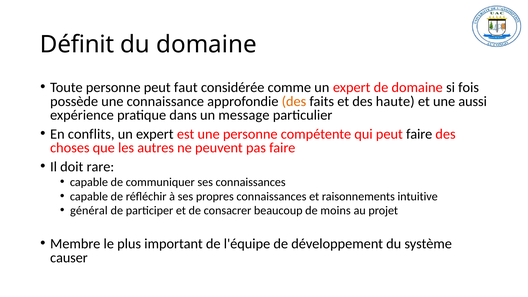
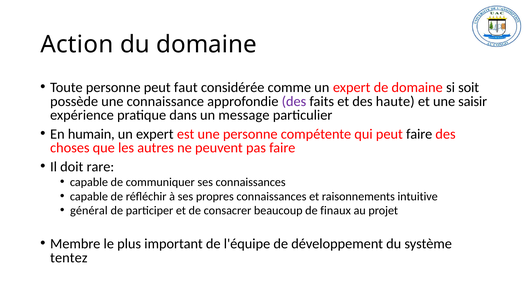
Définit: Définit -> Action
fois: fois -> soit
des at (294, 101) colour: orange -> purple
aussi: aussi -> saisir
conflits: conflits -> humain
moins: moins -> finaux
causer: causer -> tentez
